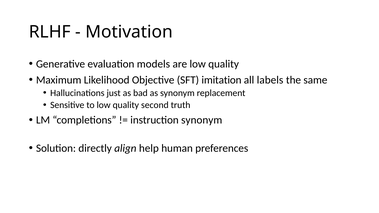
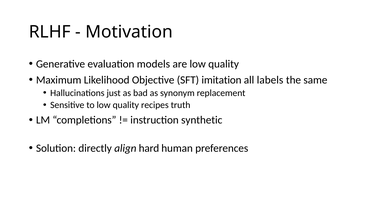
second: second -> recipes
instruction synonym: synonym -> synthetic
help: help -> hard
